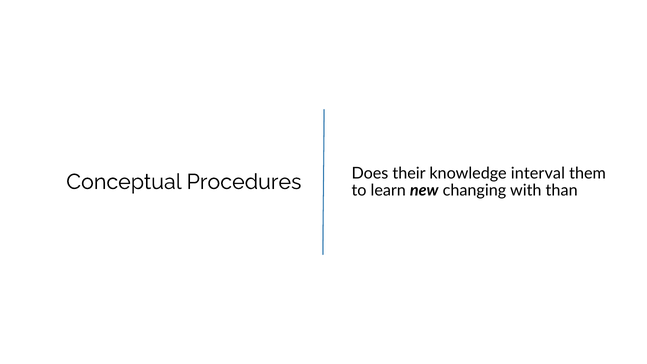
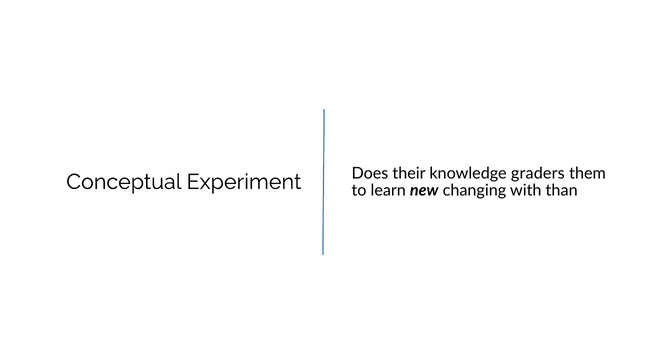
Procedures: Procedures -> Experiment
interval: interval -> graders
